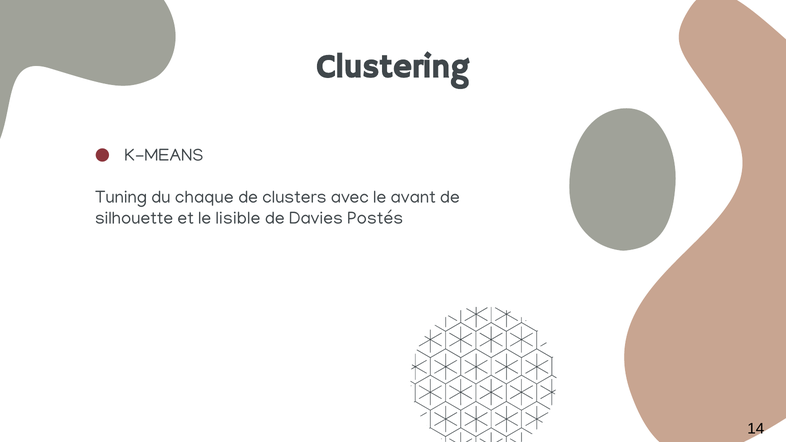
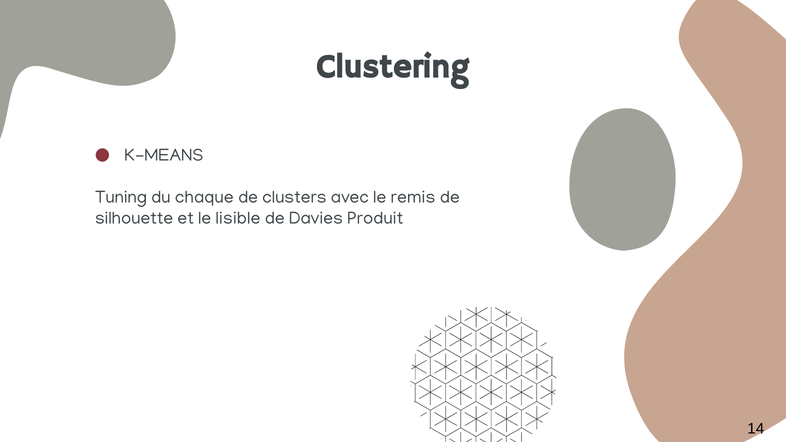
avant: avant -> remis
Postés: Postés -> Produit
